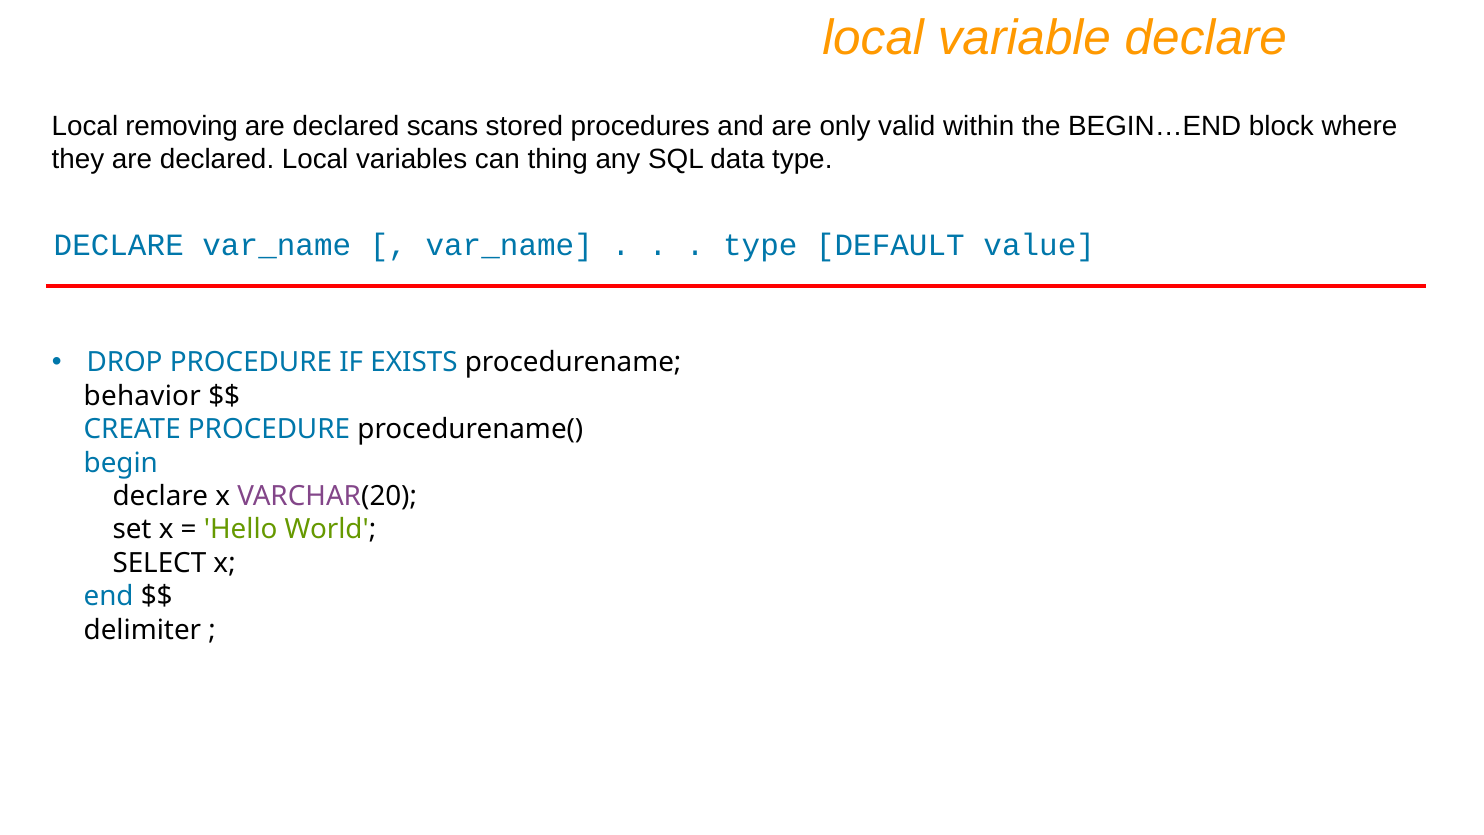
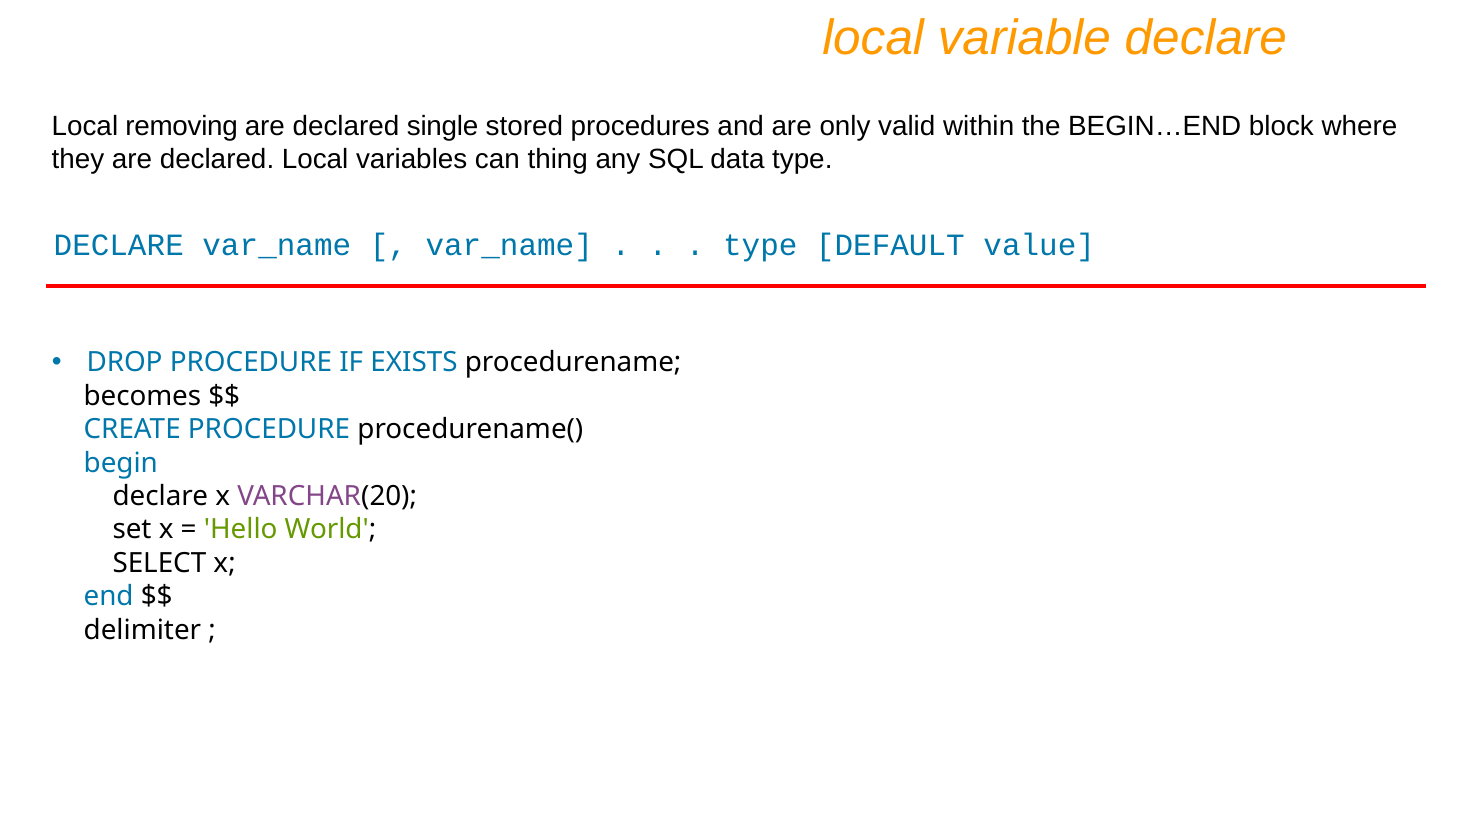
scans: scans -> single
behavior: behavior -> becomes
